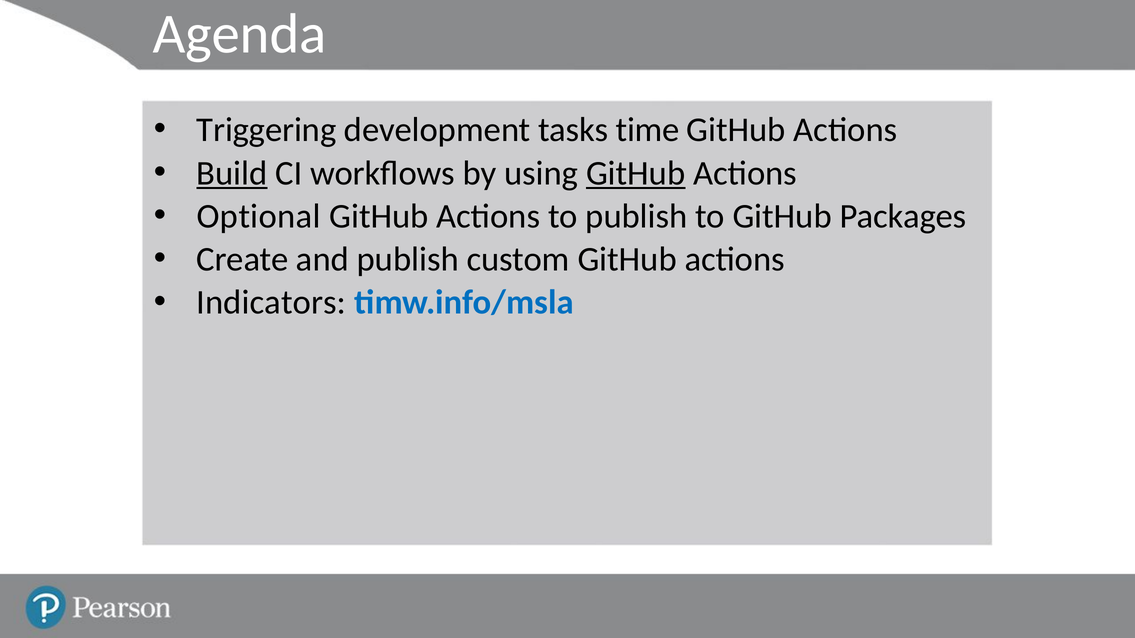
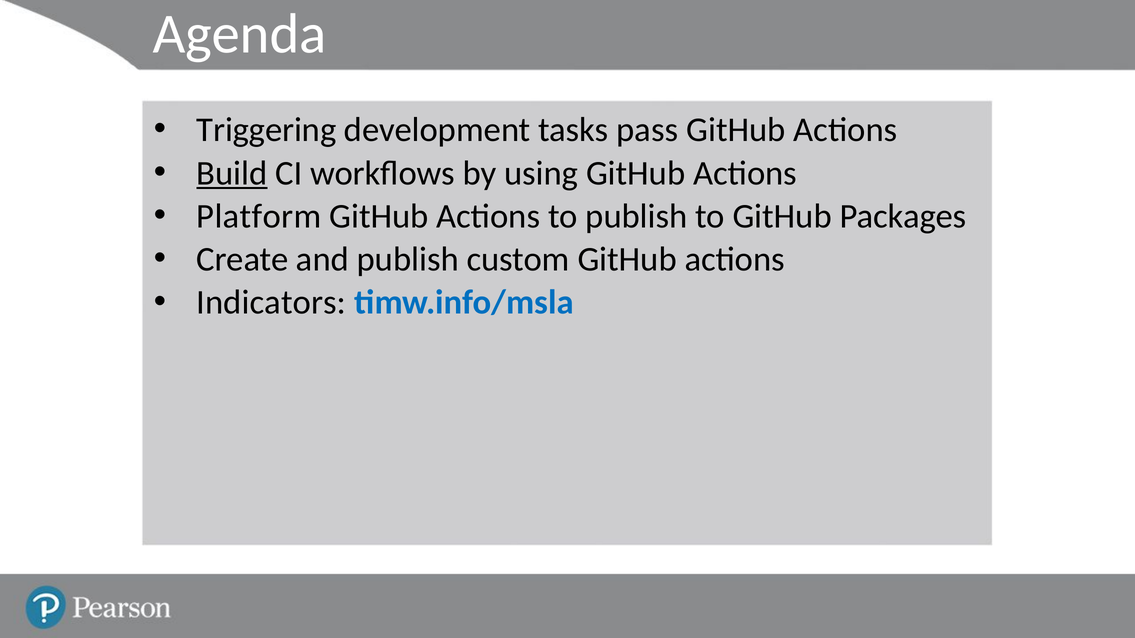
time: time -> pass
GitHub at (636, 173) underline: present -> none
Optional: Optional -> Platform
